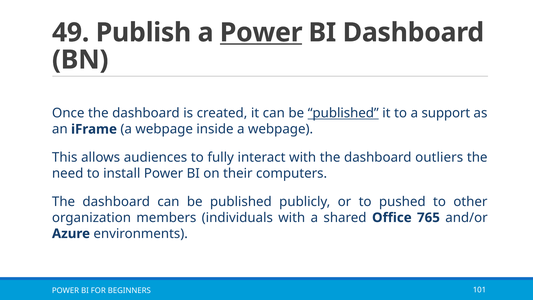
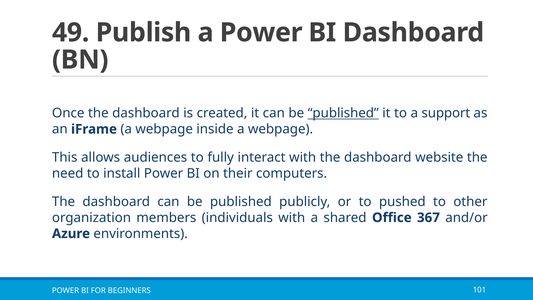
Power at (261, 33) underline: present -> none
outliers: outliers -> website
765: 765 -> 367
